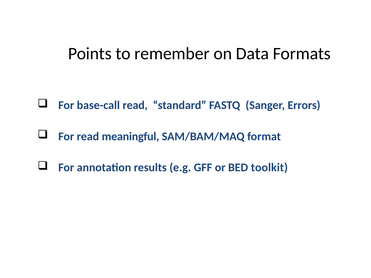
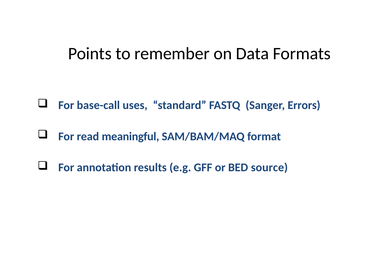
base-call read: read -> uses
toolkit: toolkit -> source
